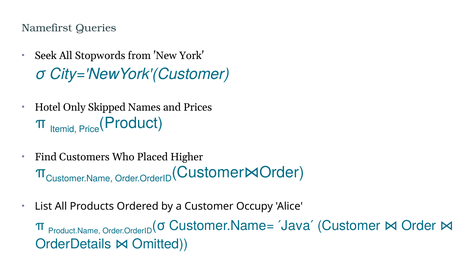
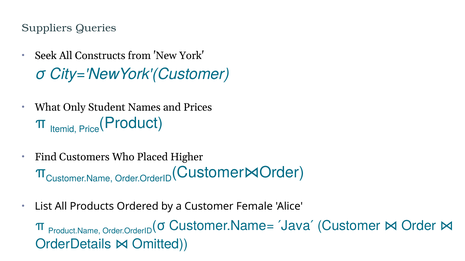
Namefirst: Namefirst -> Suppliers
Stopwords: Stopwords -> Constructs
Hotel: Hotel -> What
Skipped: Skipped -> Student
Occupy: Occupy -> Female
